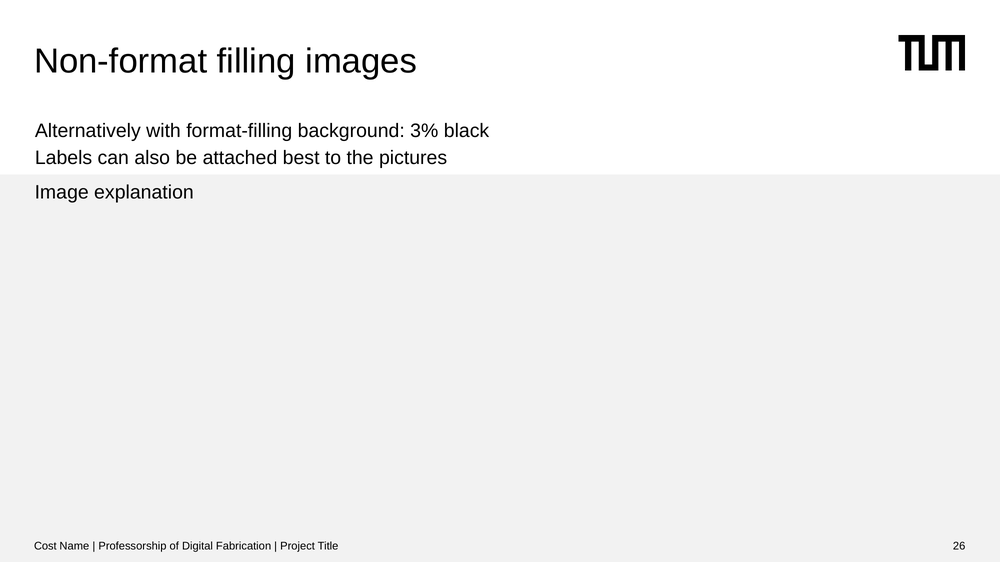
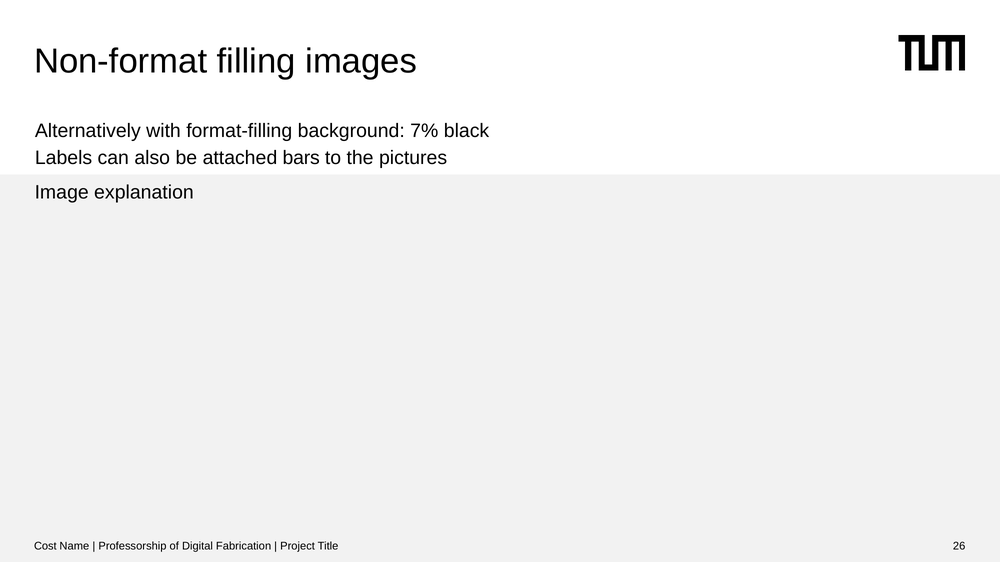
3%: 3% -> 7%
best: best -> bars
